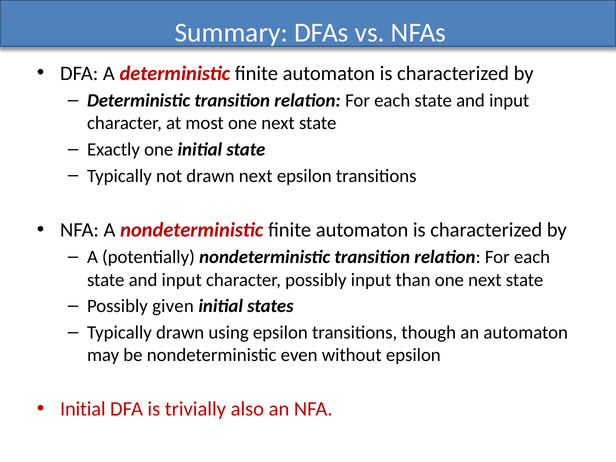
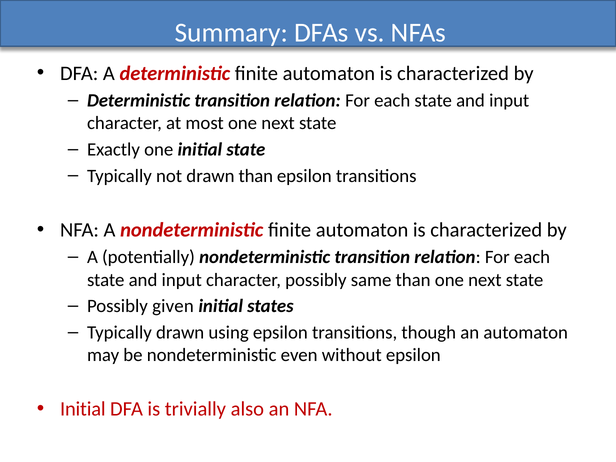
drawn next: next -> than
possibly input: input -> same
